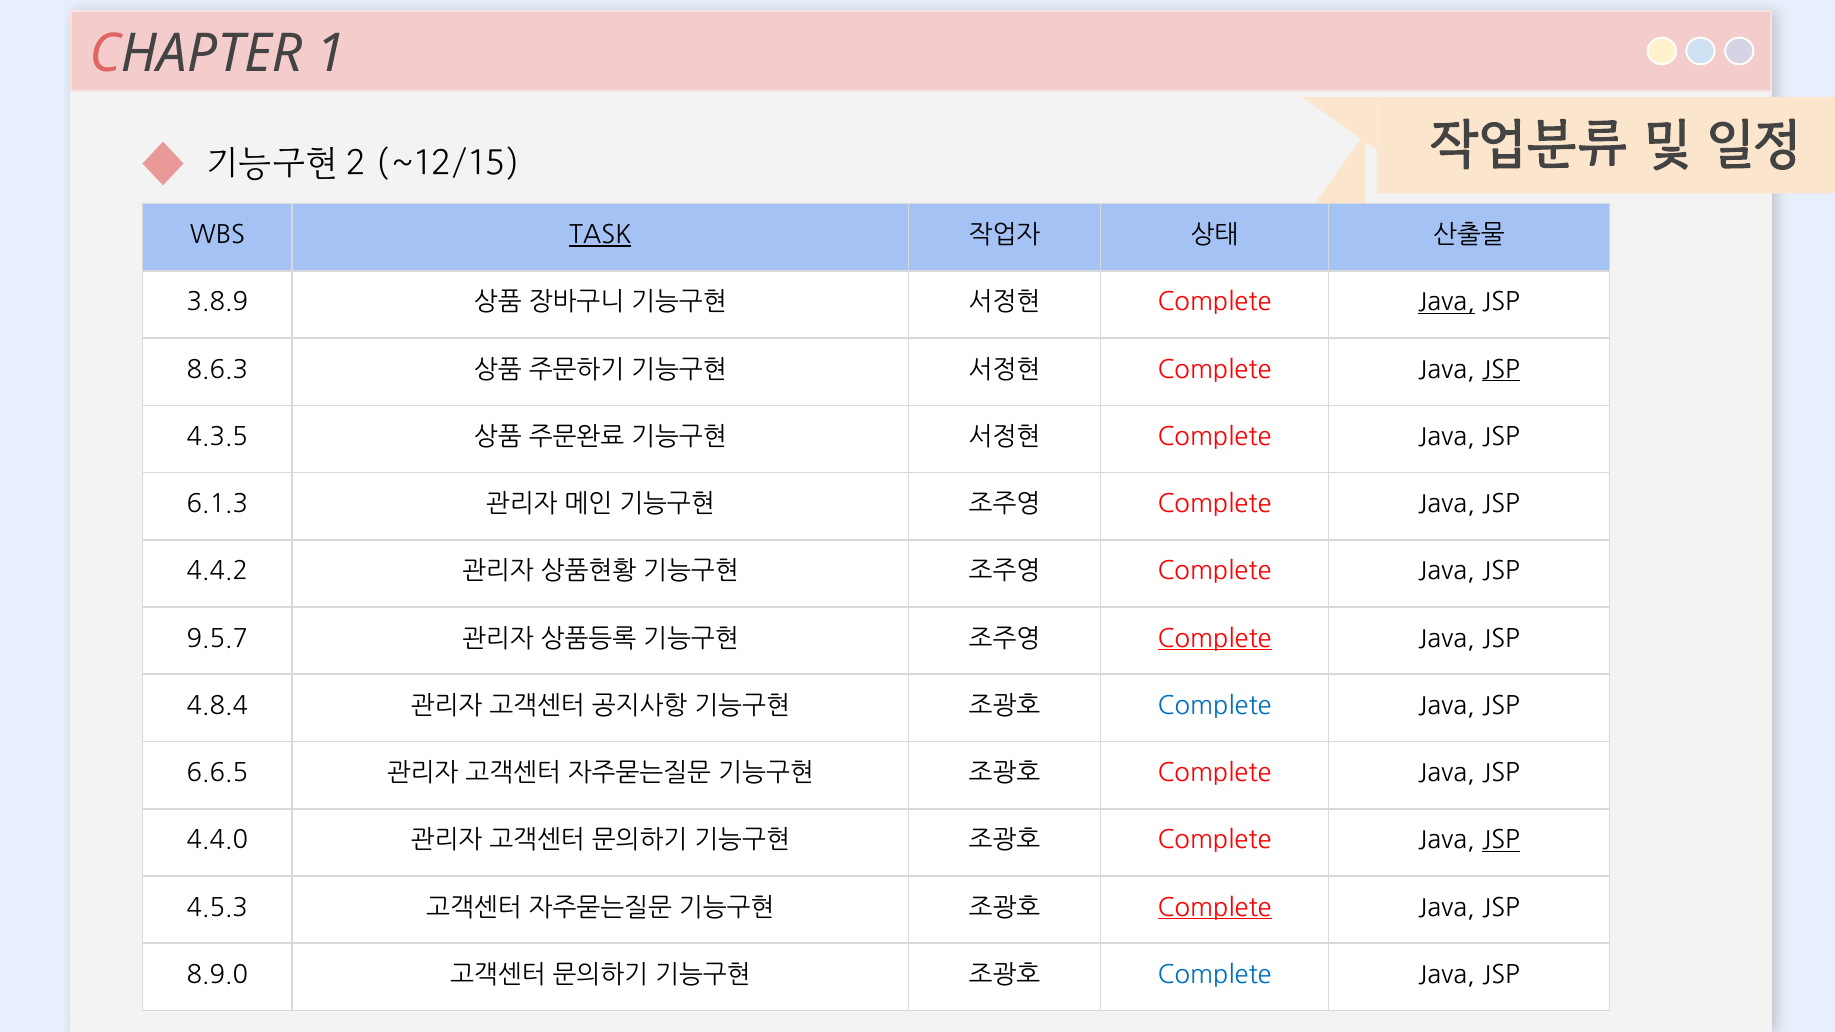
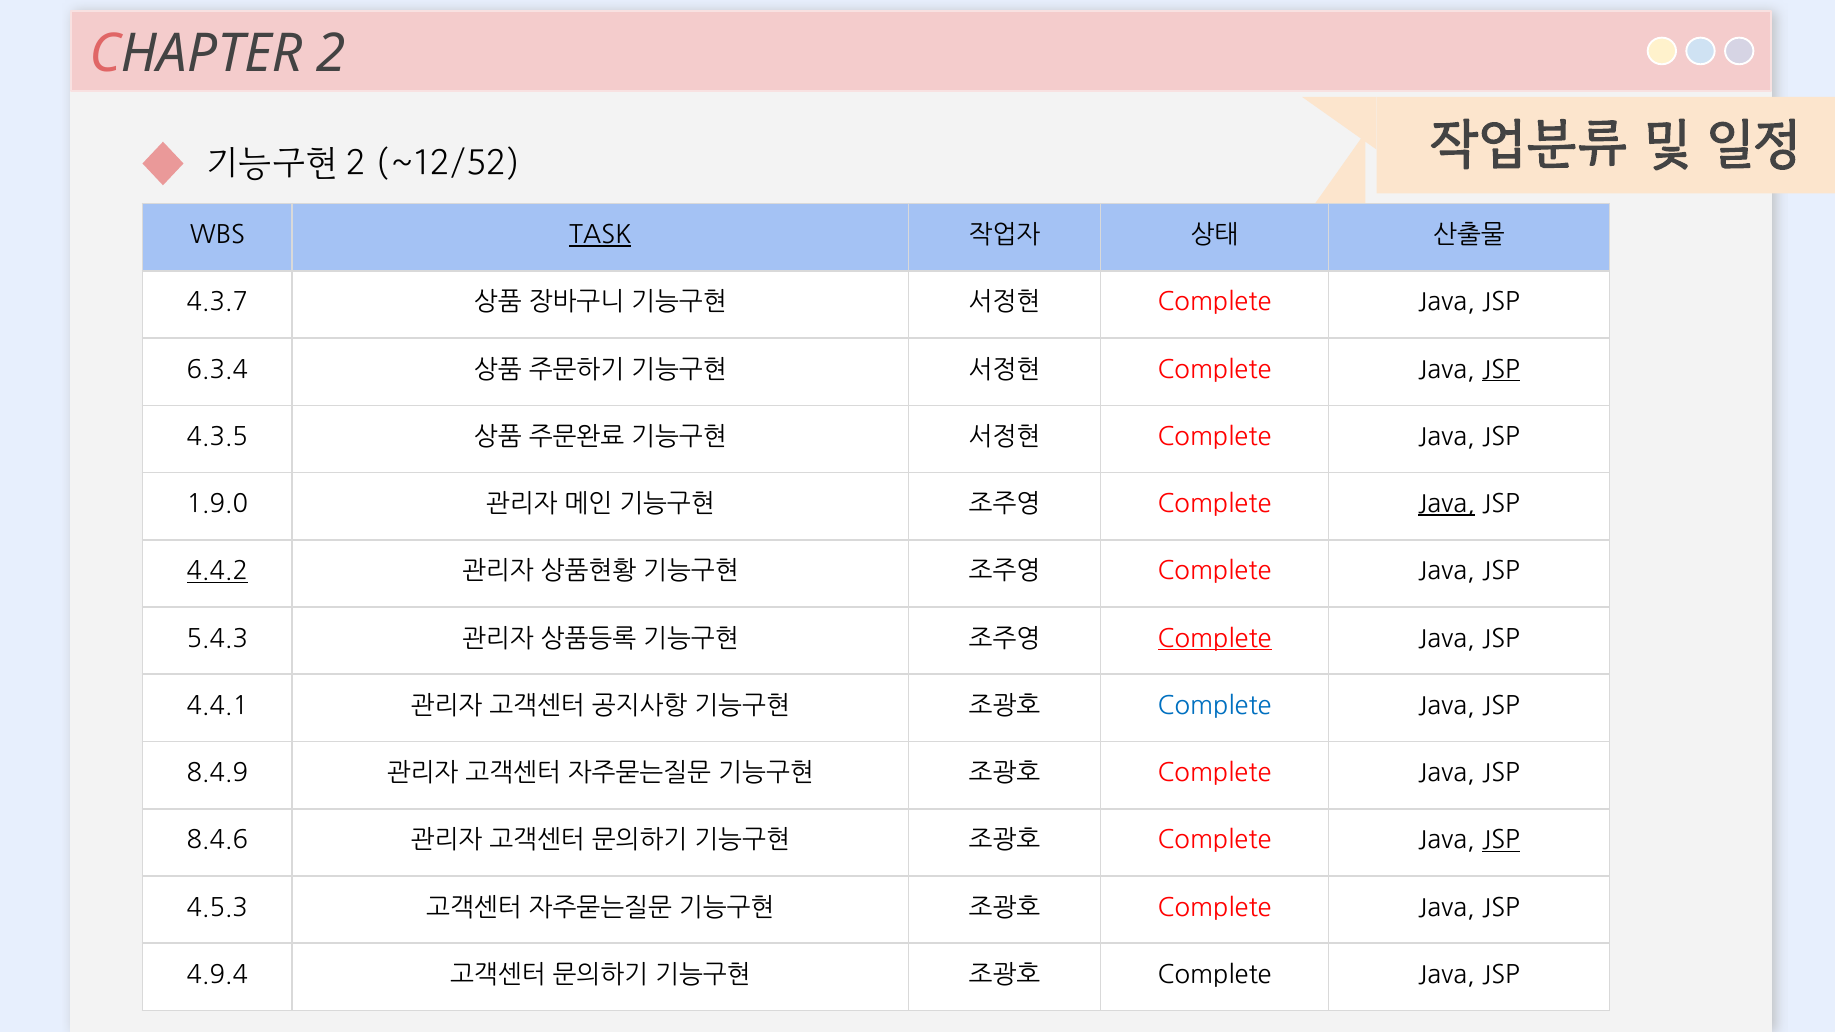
1: 1 -> 2
~12/15: ~12/15 -> ~12/52
3.8.9: 3.8.9 -> 4.3.7
Java at (1447, 303) underline: present -> none
8.6.3: 8.6.3 -> 6.3.4
6.1.3: 6.1.3 -> 1.9.0
Java at (1447, 504) underline: none -> present
4.4.2 underline: none -> present
9.5.7: 9.5.7 -> 5.4.3
4.8.4: 4.8.4 -> 4.4.1
6.6.5: 6.6.5 -> 8.4.9
4.4.0: 4.4.0 -> 8.4.6
Complete at (1215, 908) underline: present -> none
8.9.0: 8.9.0 -> 4.9.4
Complete at (1215, 975) colour: blue -> black
